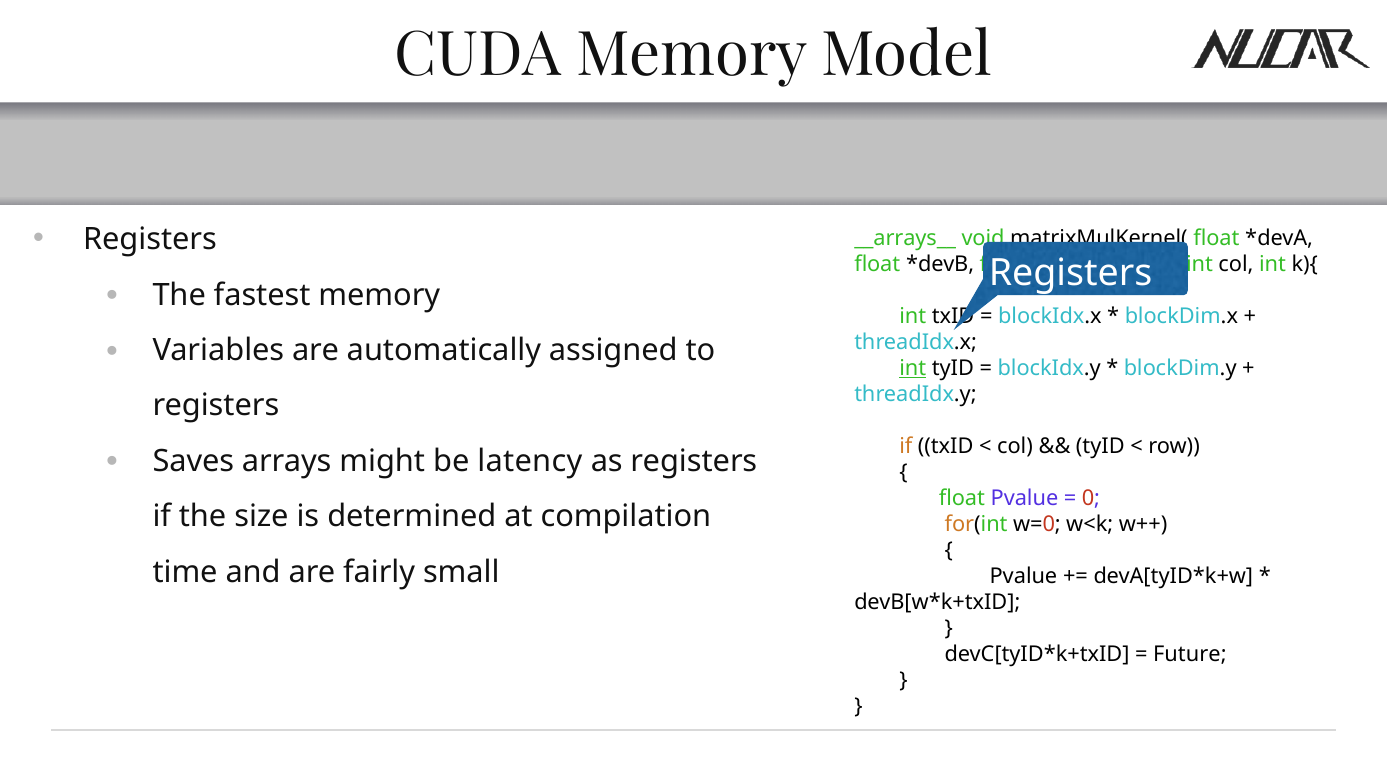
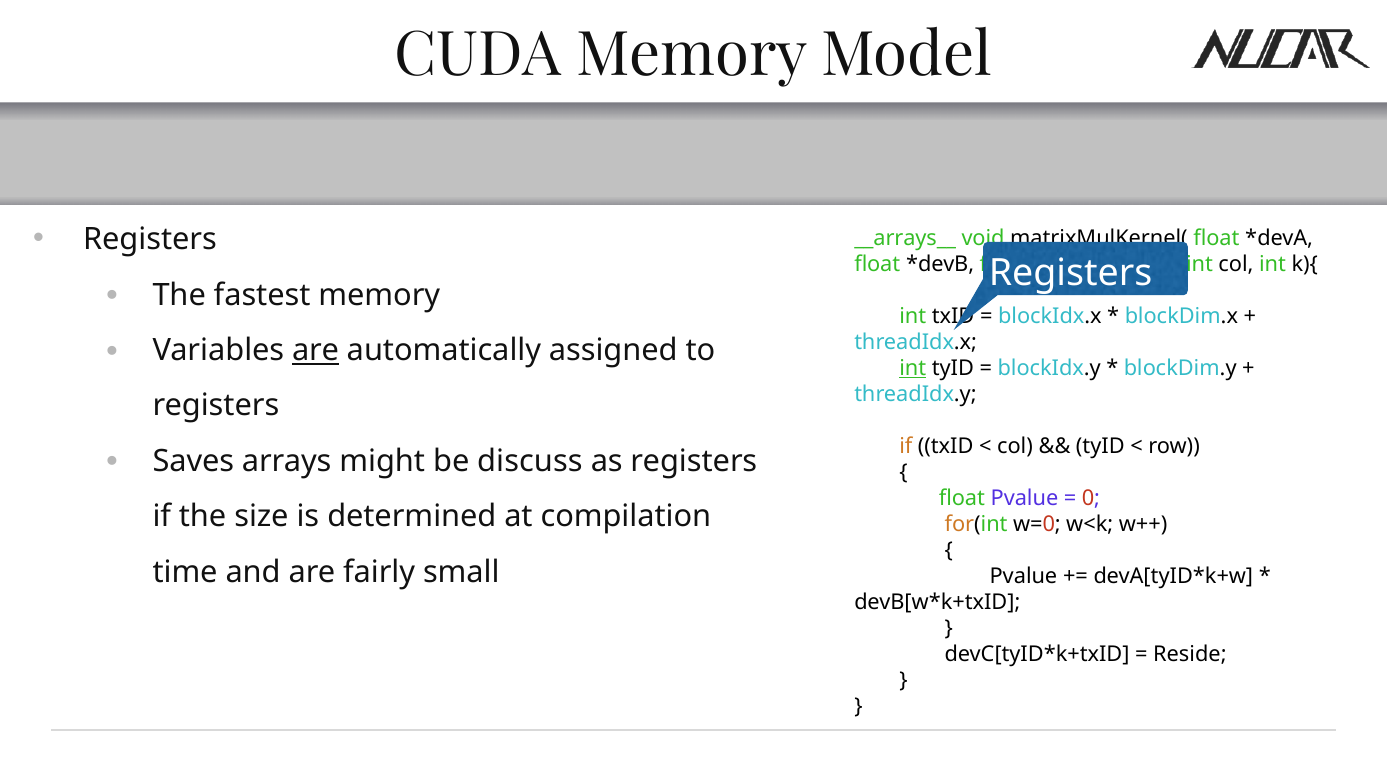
are at (316, 350) underline: none -> present
latency: latency -> discuss
Future: Future -> Reside
